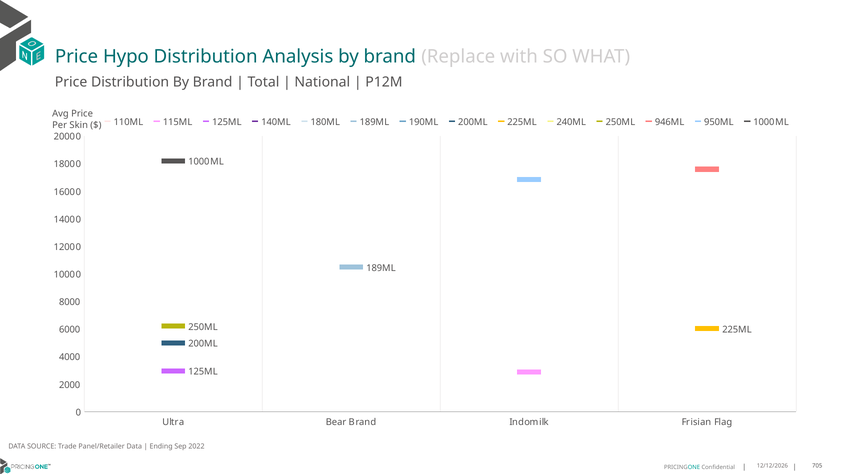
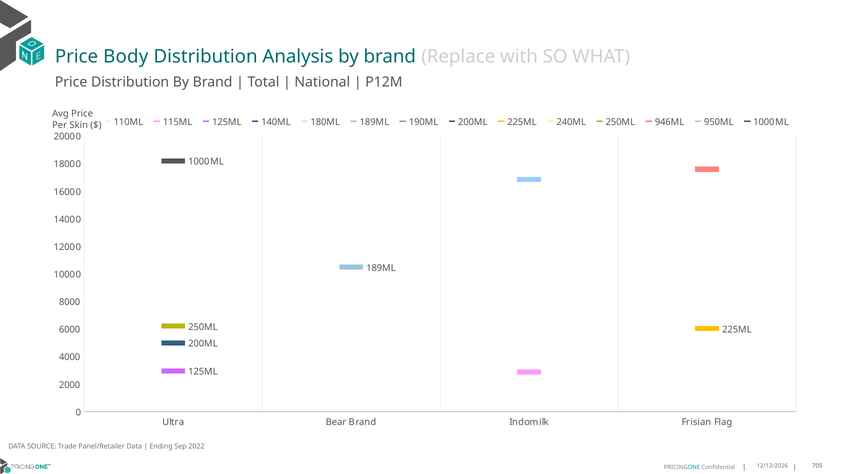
Hypo: Hypo -> Body
